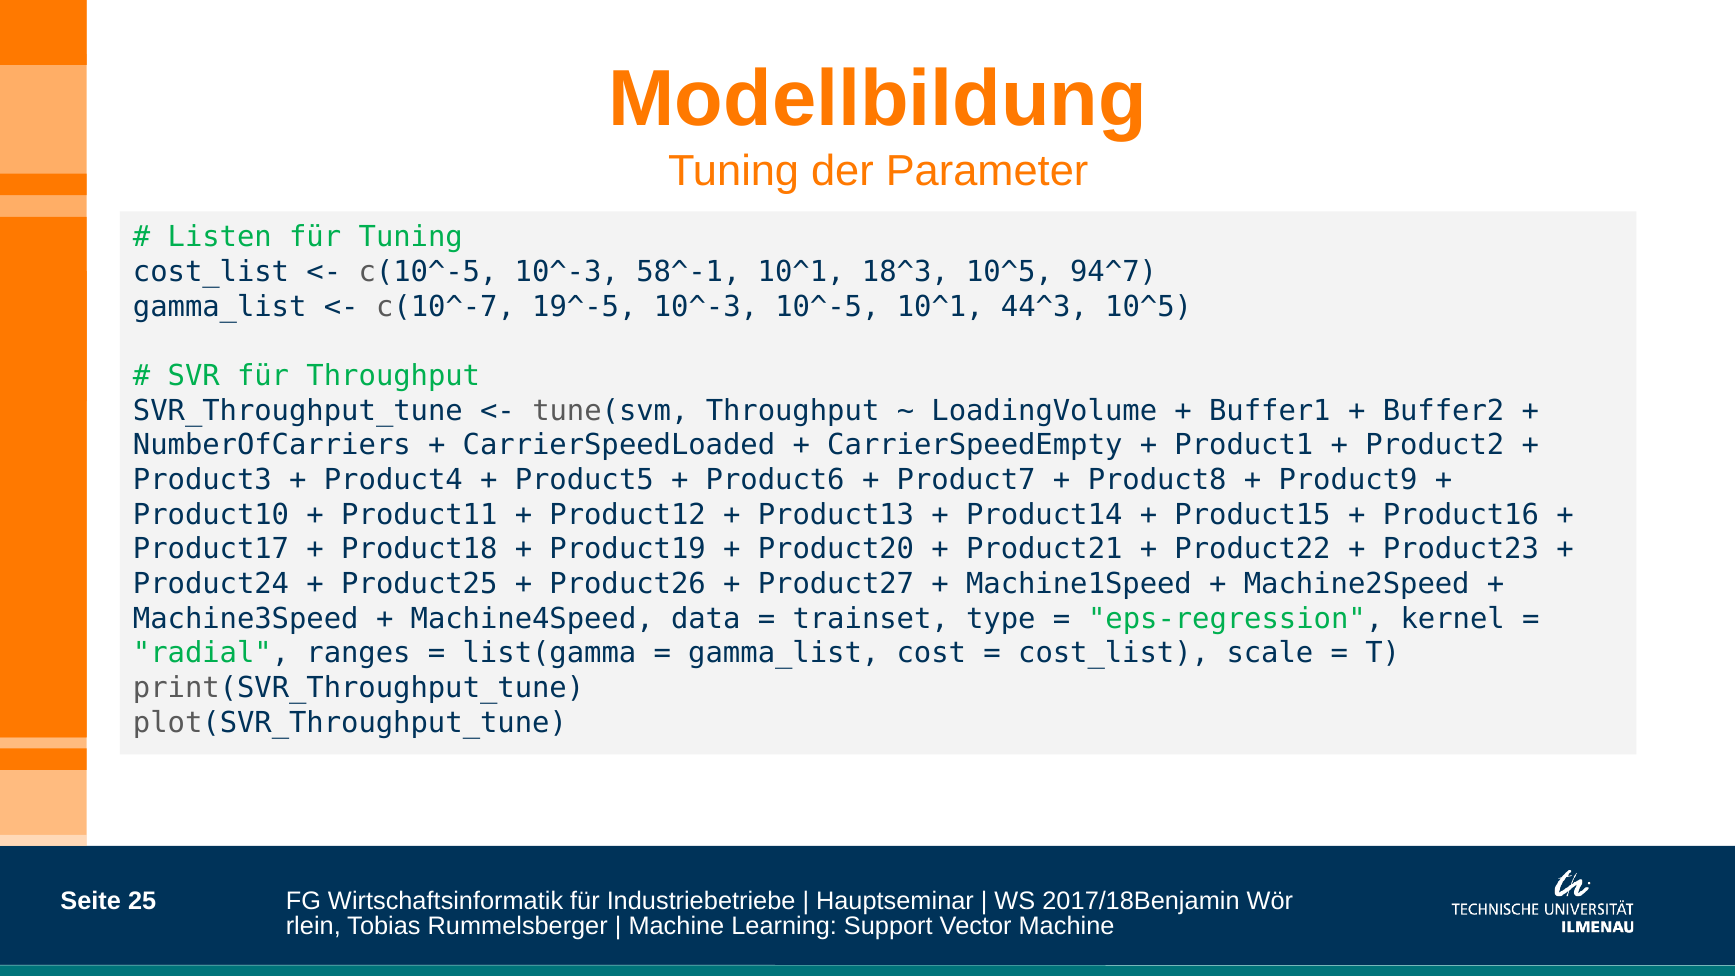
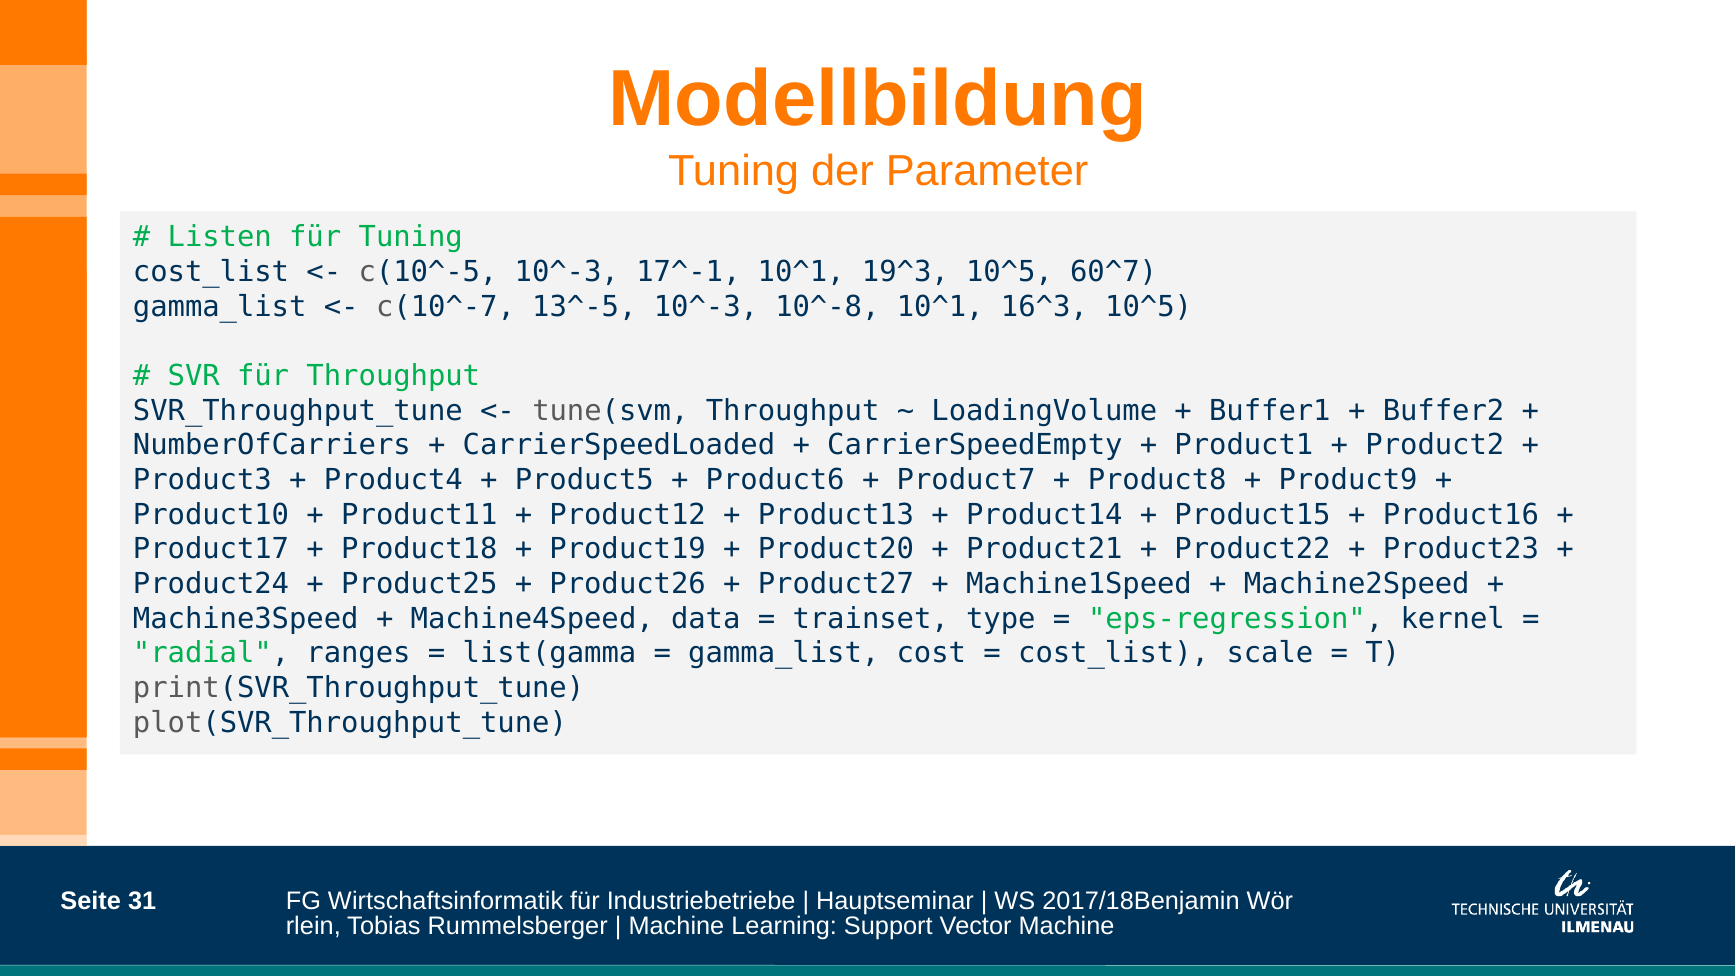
58^-1: 58^-1 -> 17^-1
18^3: 18^3 -> 19^3
94^7: 94^7 -> 60^7
19^-5: 19^-5 -> 13^-5
10^-5: 10^-5 -> 10^-8
44^3: 44^3 -> 16^3
25: 25 -> 31
